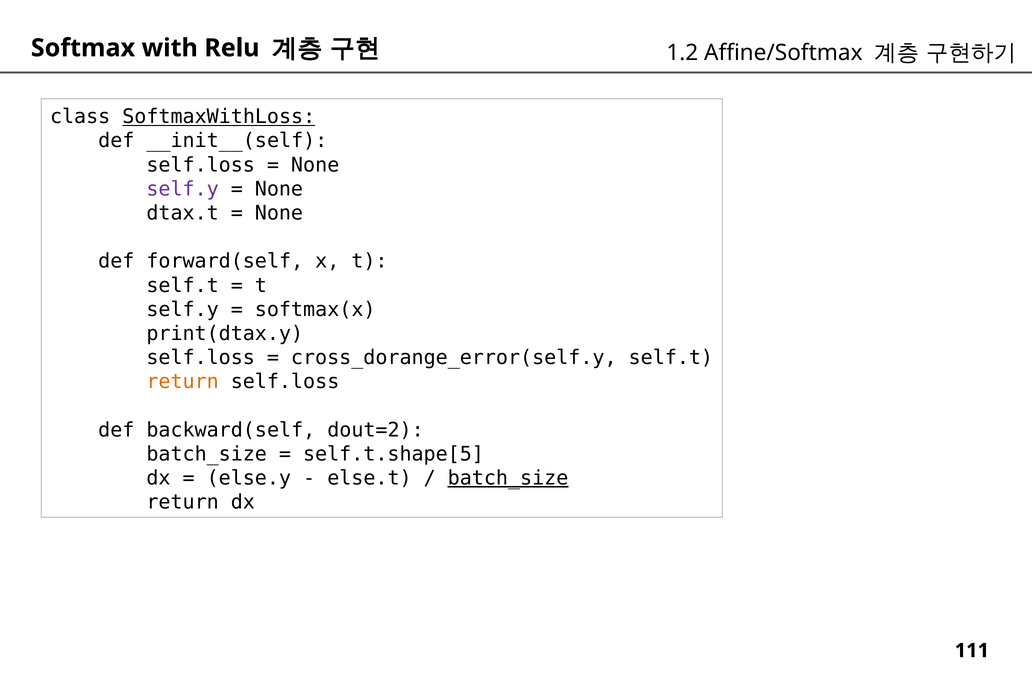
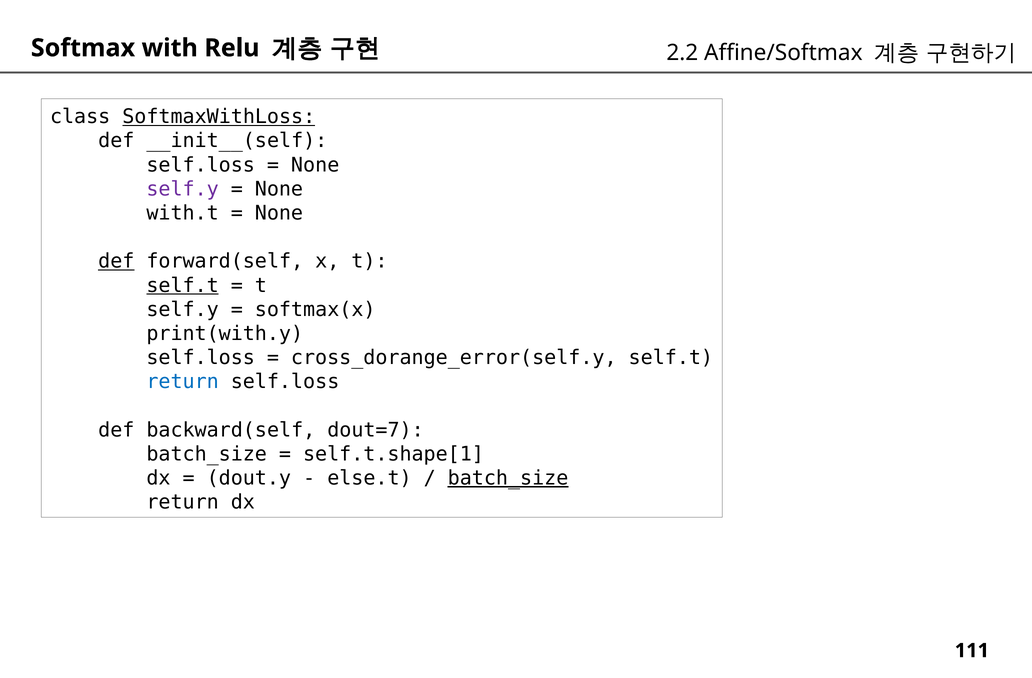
1.2: 1.2 -> 2.2
dtax.t: dtax.t -> with.t
def at (116, 261) underline: none -> present
self.t at (183, 285) underline: none -> present
print(dtax.y: print(dtax.y -> print(with.y
return at (183, 382) colour: orange -> blue
dout=2: dout=2 -> dout=7
self.t.shape[5: self.t.shape[5 -> self.t.shape[1
else.y: else.y -> dout.y
